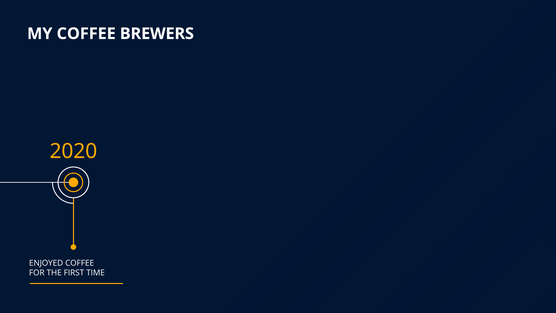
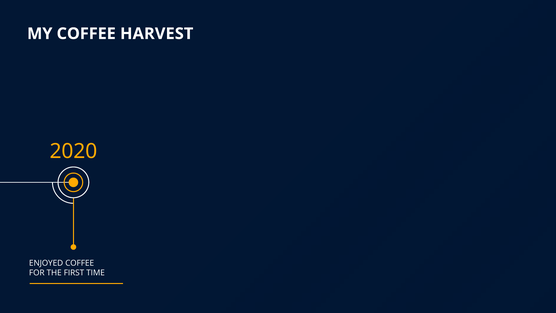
BREWERS: BREWERS -> HARVEST
